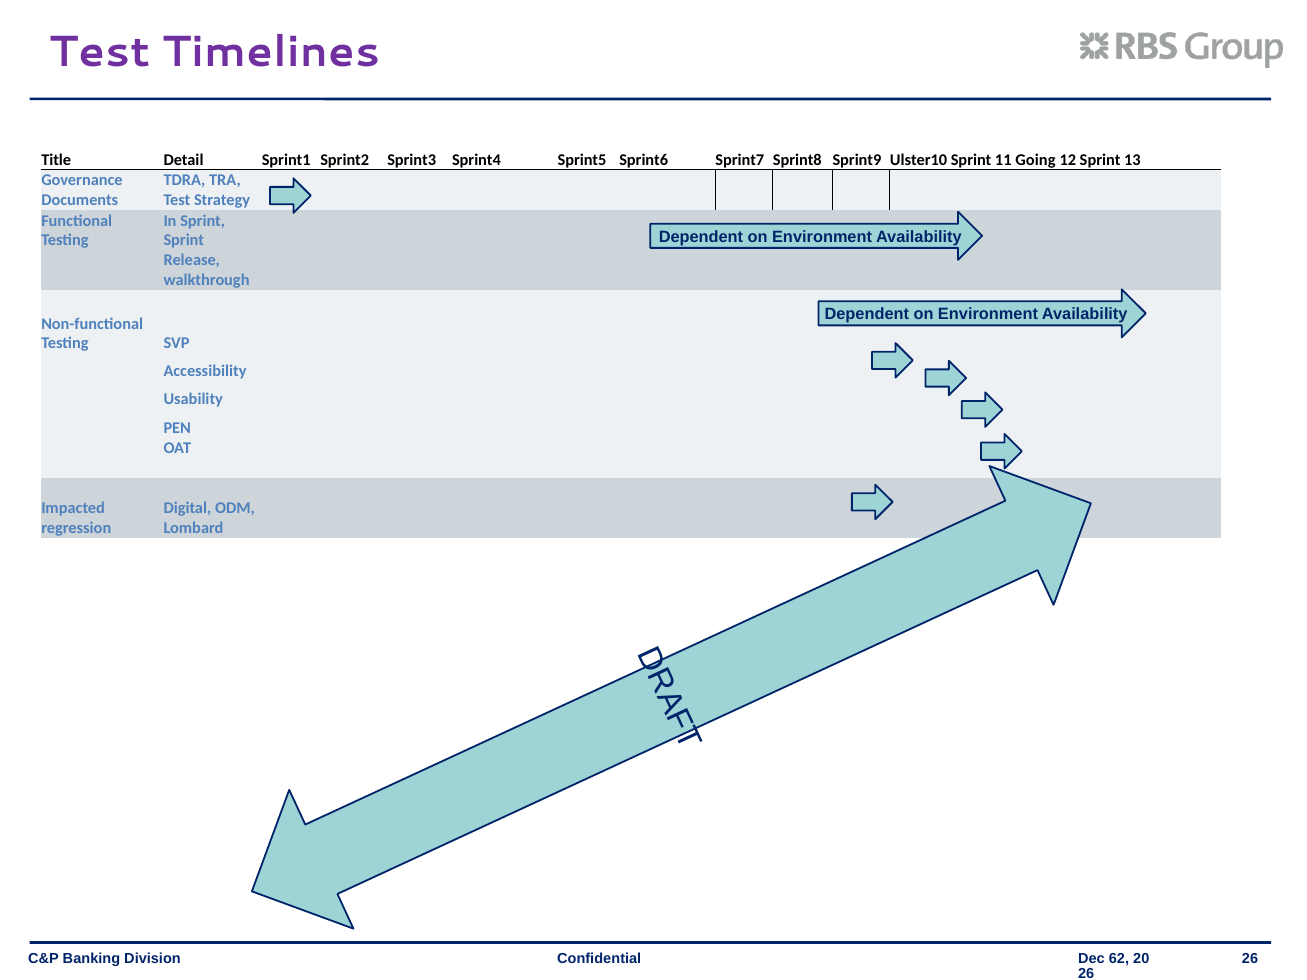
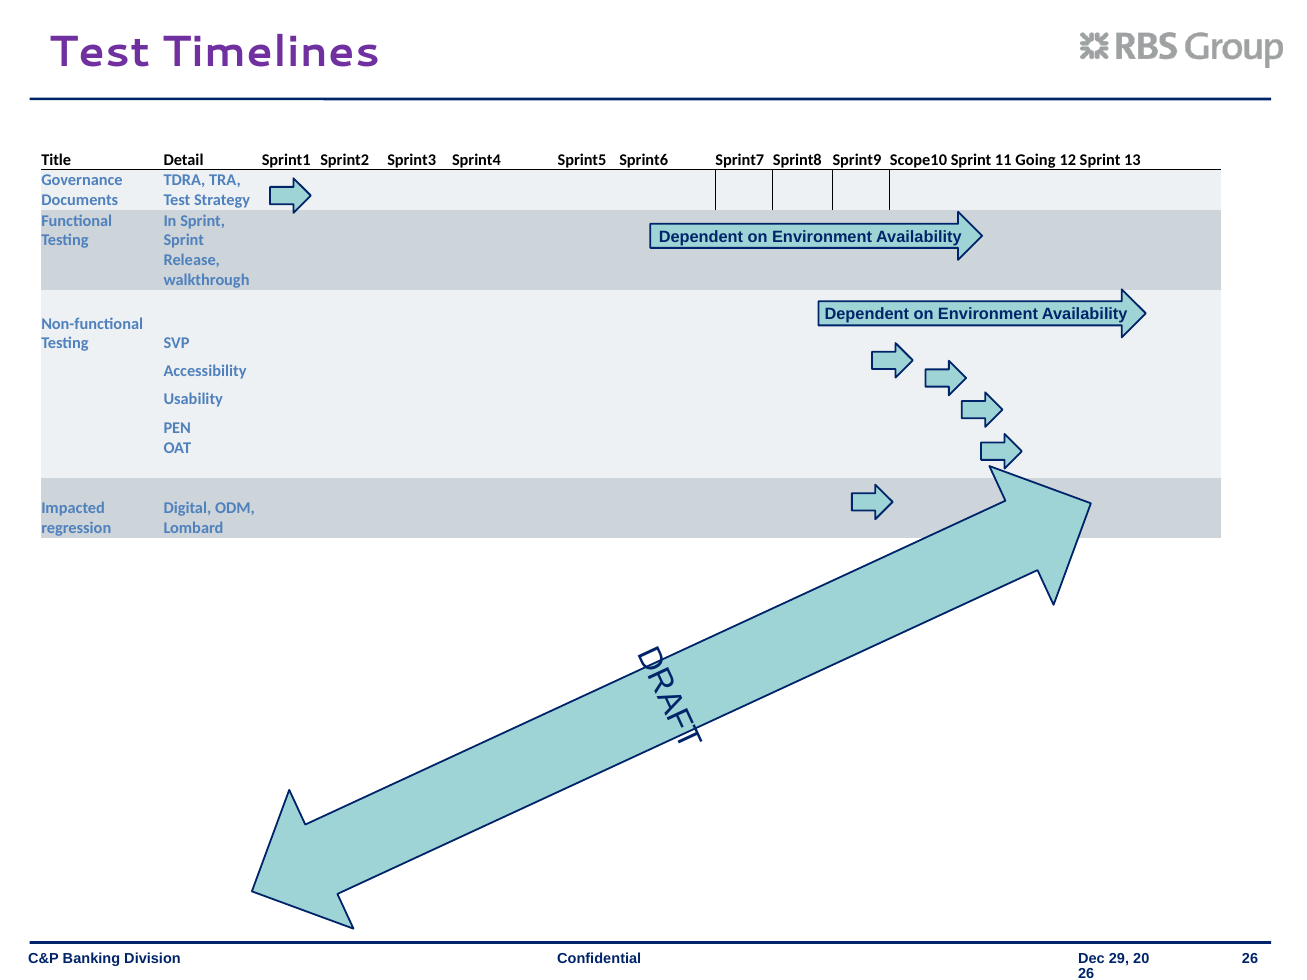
Ulster10: Ulster10 -> Scope10
62: 62 -> 29
